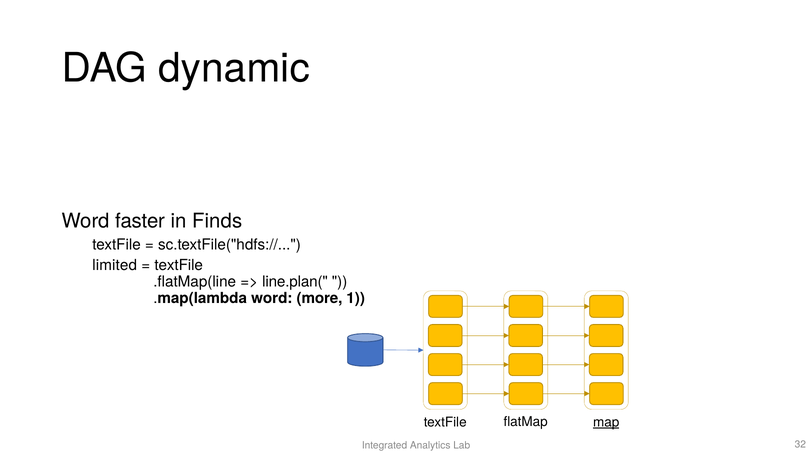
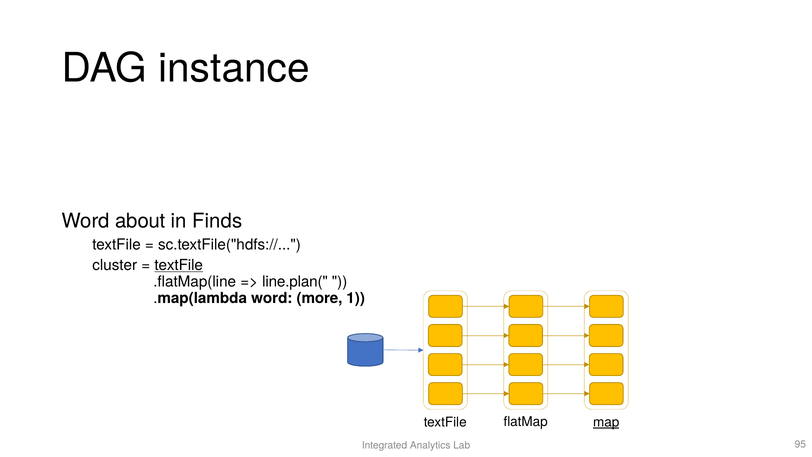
dynamic: dynamic -> instance
faster: faster -> about
limited: limited -> cluster
textFile at (179, 265) underline: none -> present
32: 32 -> 95
